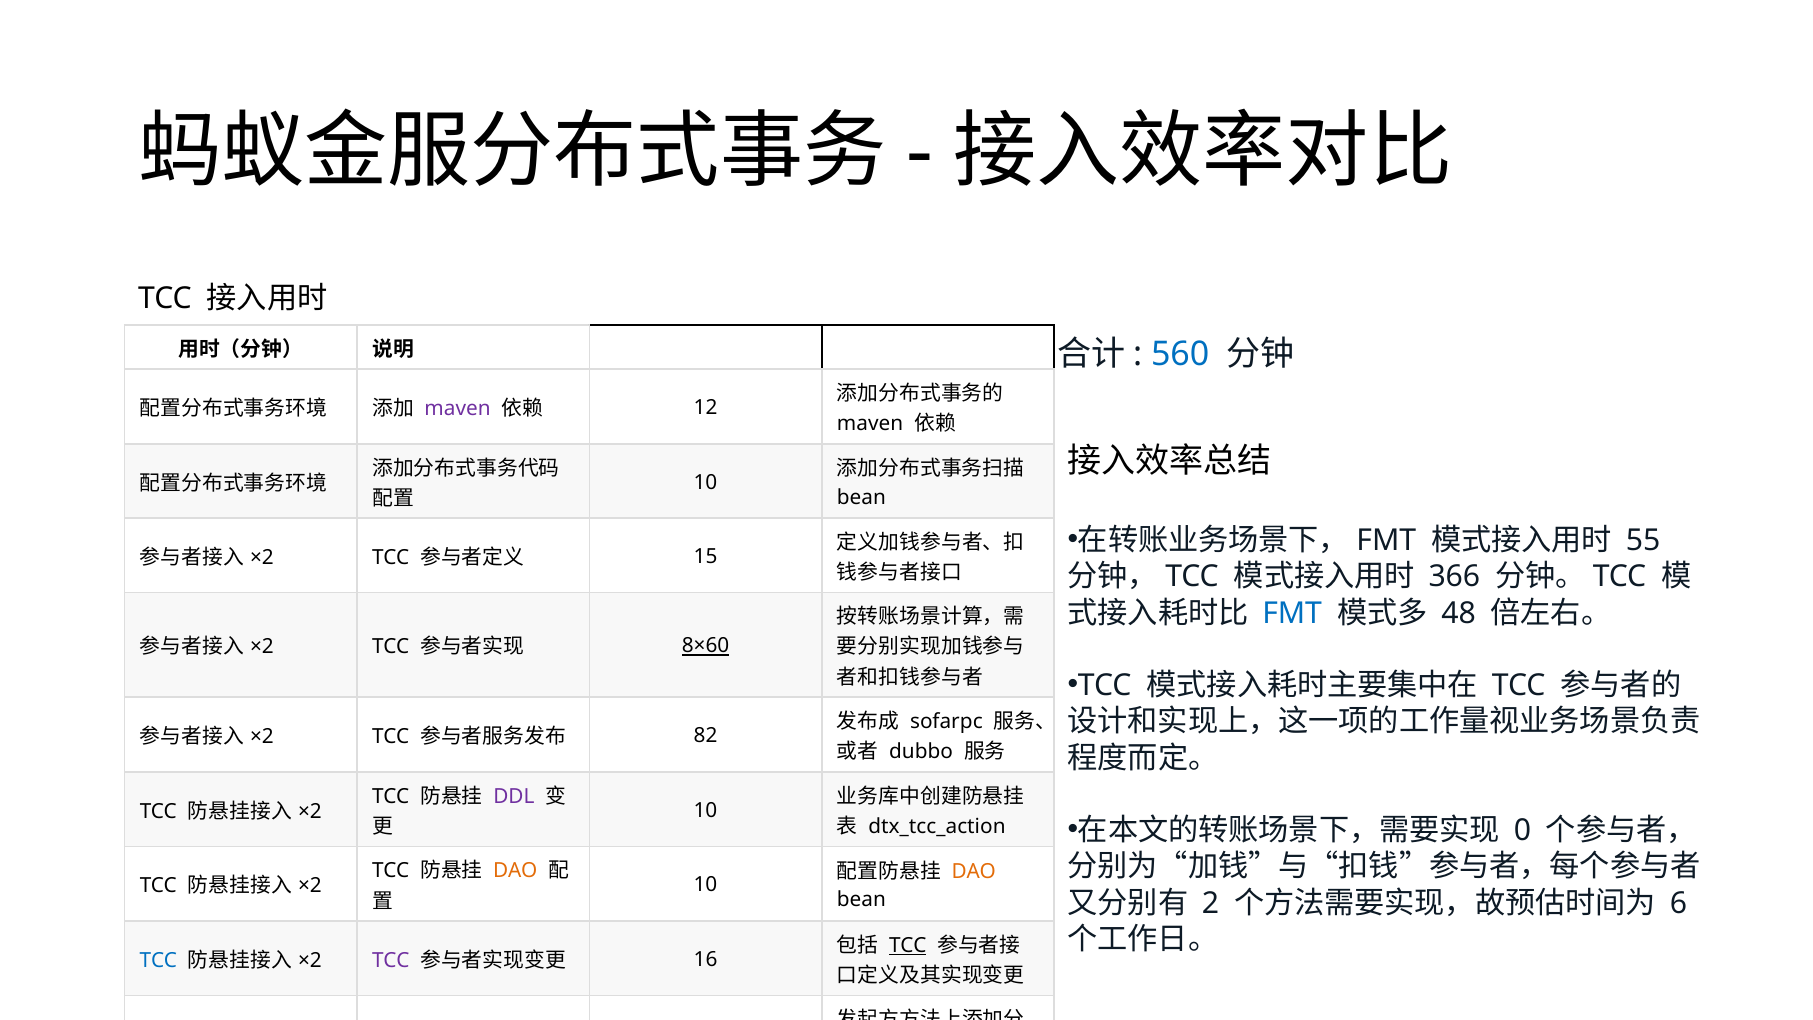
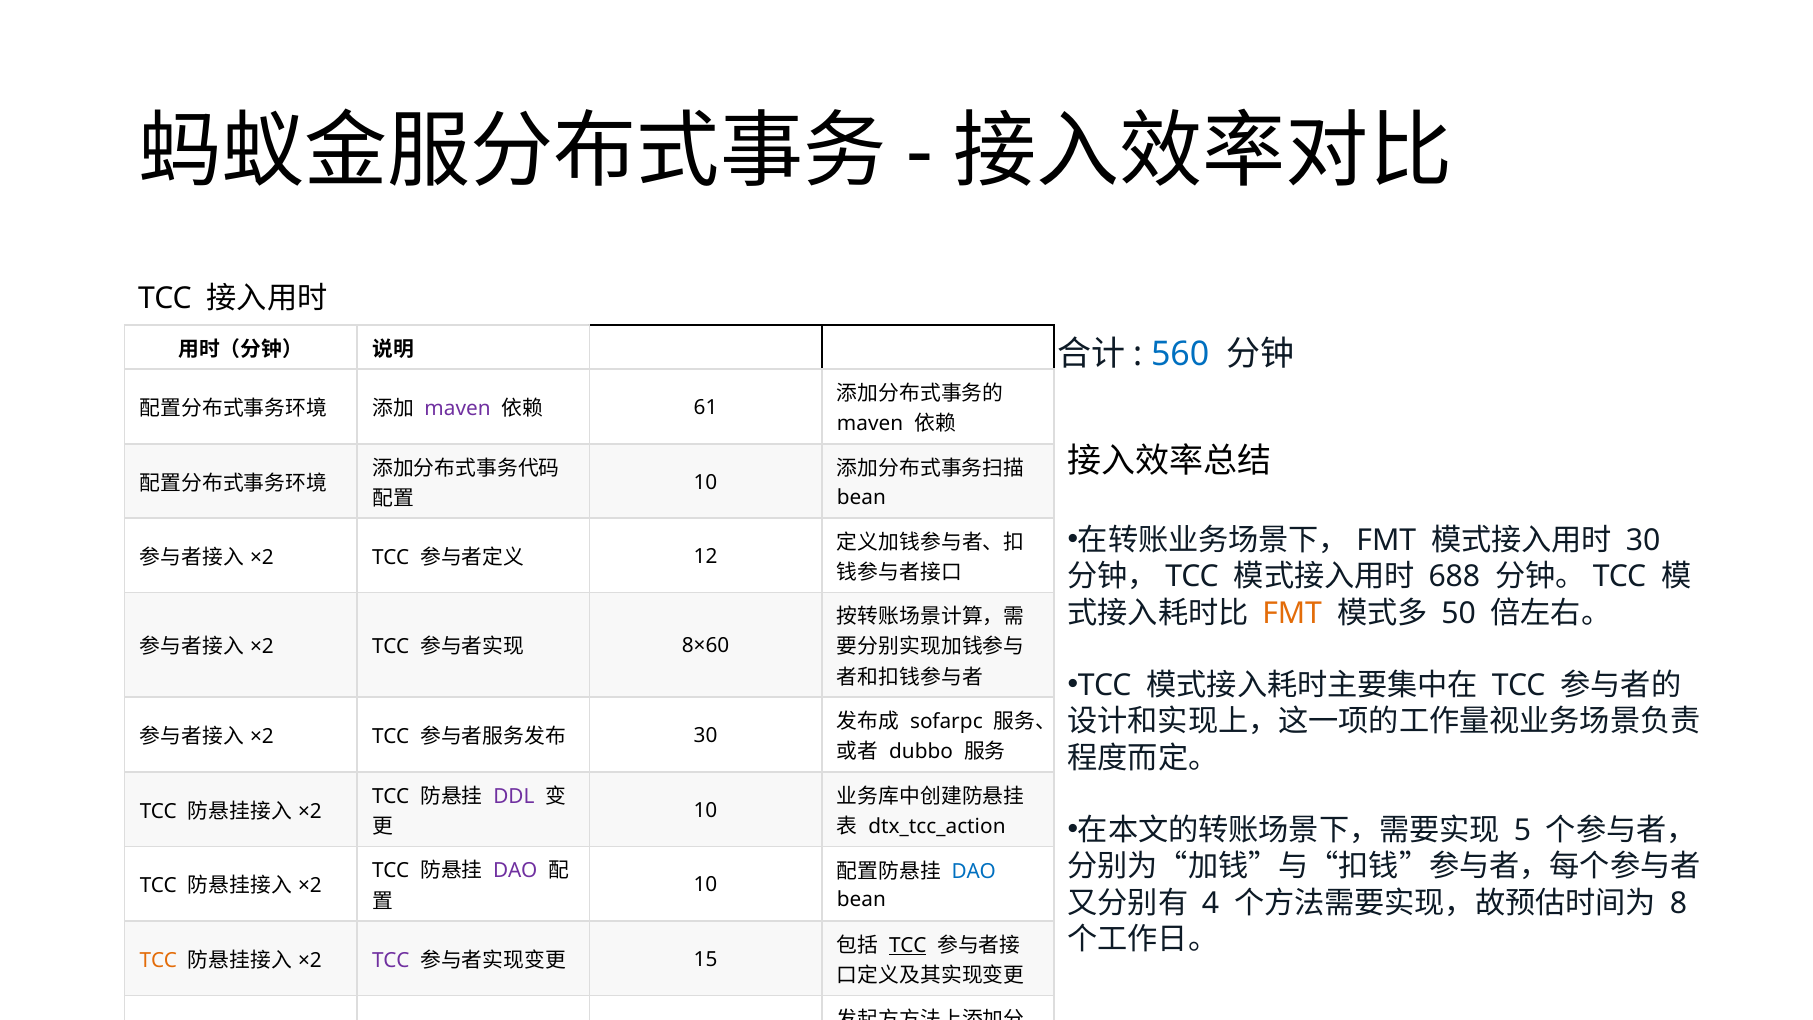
12: 12 -> 61
55 at (1643, 541): 55 -> 30
15: 15 -> 12
366: 366 -> 688
FMT colour: blue -> orange
48: 48 -> 50
8×60 underline: present -> none
82 at (706, 735): 82 -> 30
0: 0 -> 5
DAO at (974, 872) colour: orange -> blue
DAO at (515, 871) colour: orange -> purple
2: 2 -> 4
6: 6 -> 8
TCC at (158, 960) colour: blue -> orange
16: 16 -> 15
